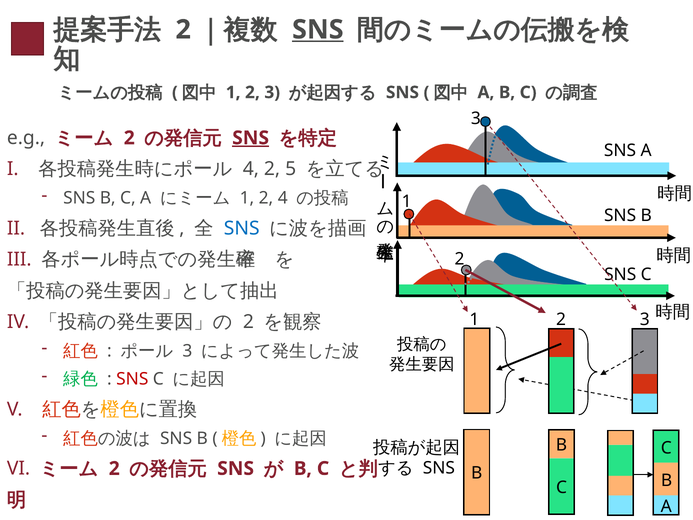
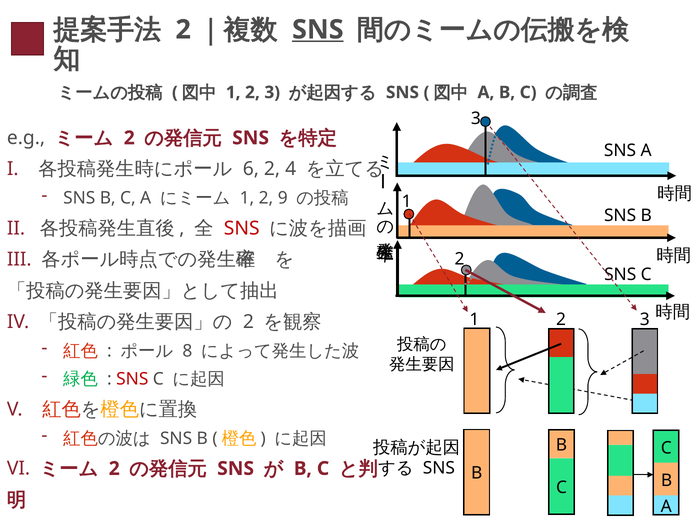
SNS at (251, 138) underline: present -> none
4 at (251, 169): 4 -> 6
5: 5 -> 4
2 4: 4 -> 9
SNS at (242, 228) colour: blue -> red
3 at (187, 351): 3 -> 8
